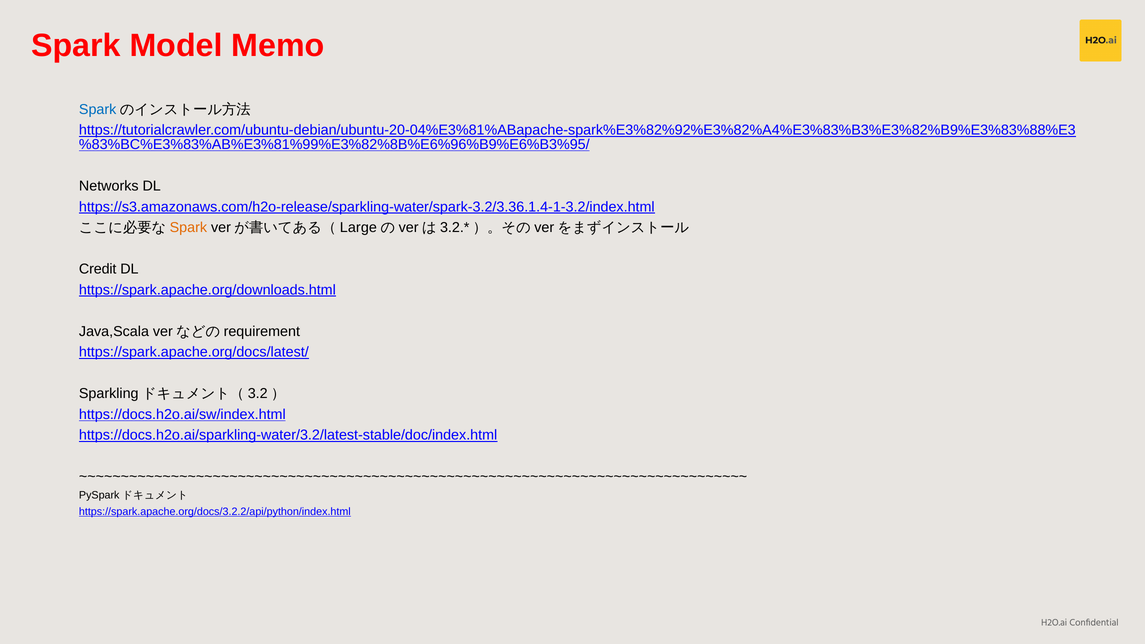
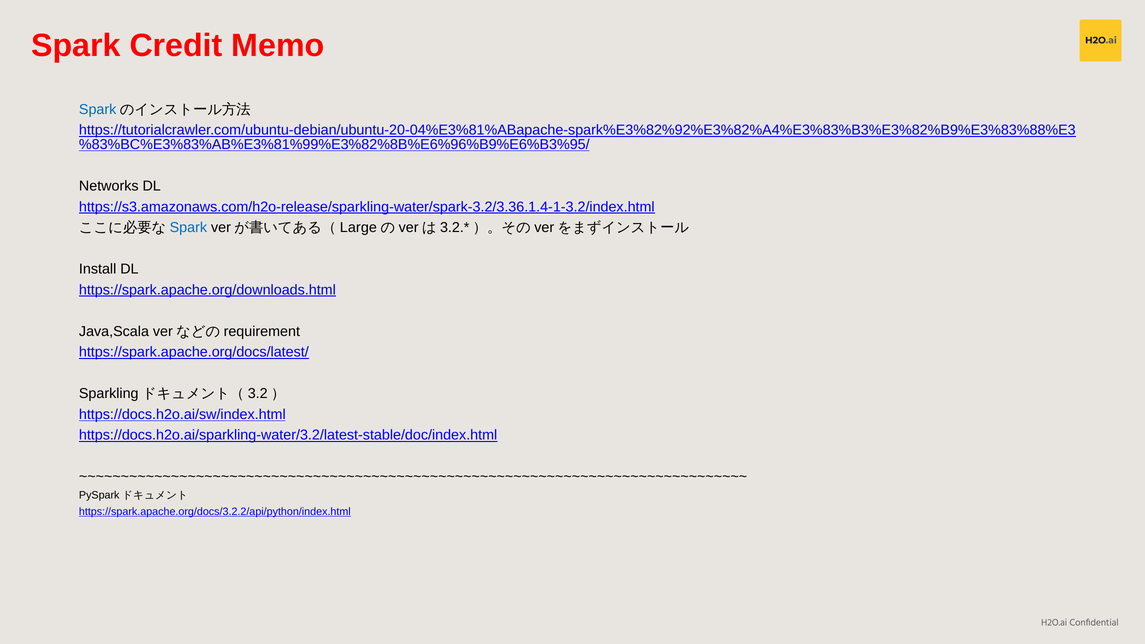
Model: Model -> Credit
Spark at (188, 228) colour: orange -> blue
Credit: Credit -> Install
